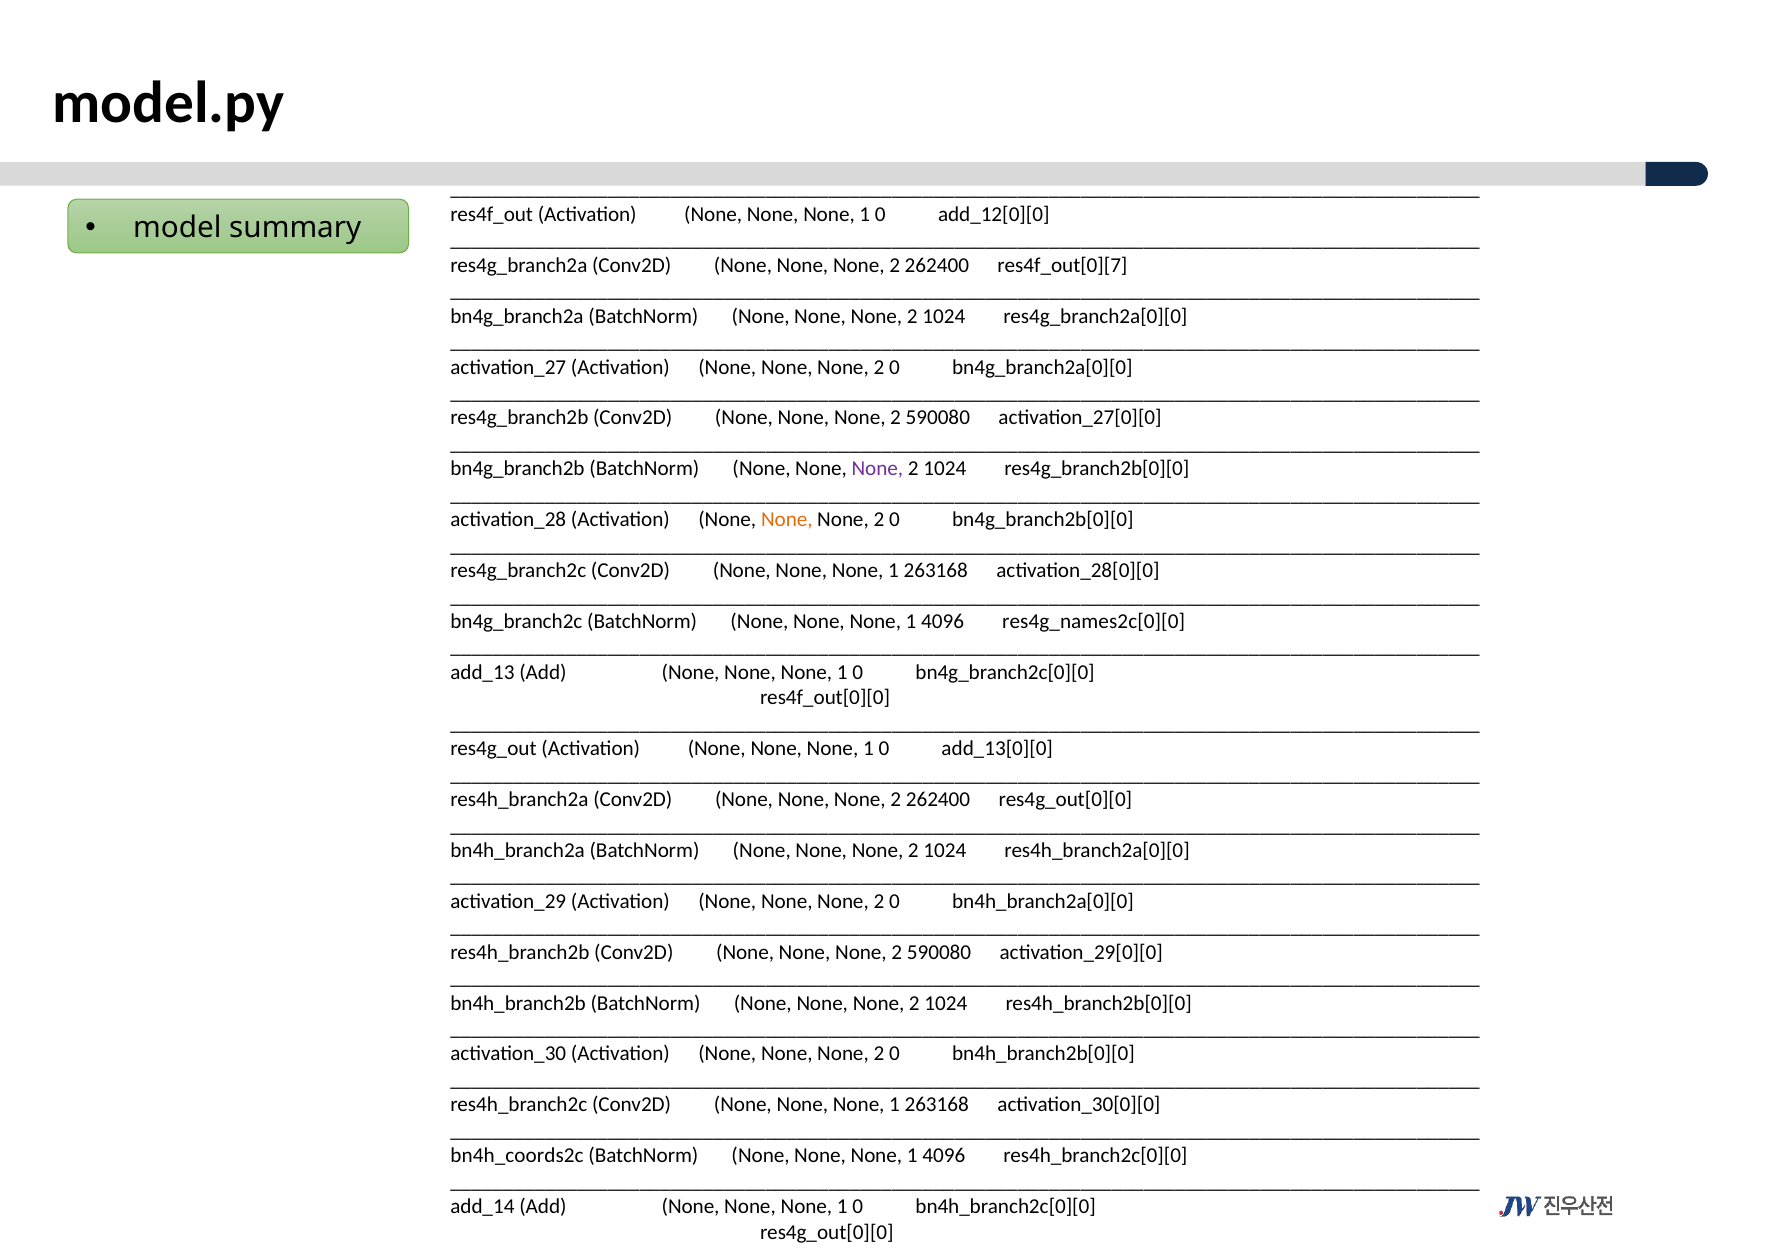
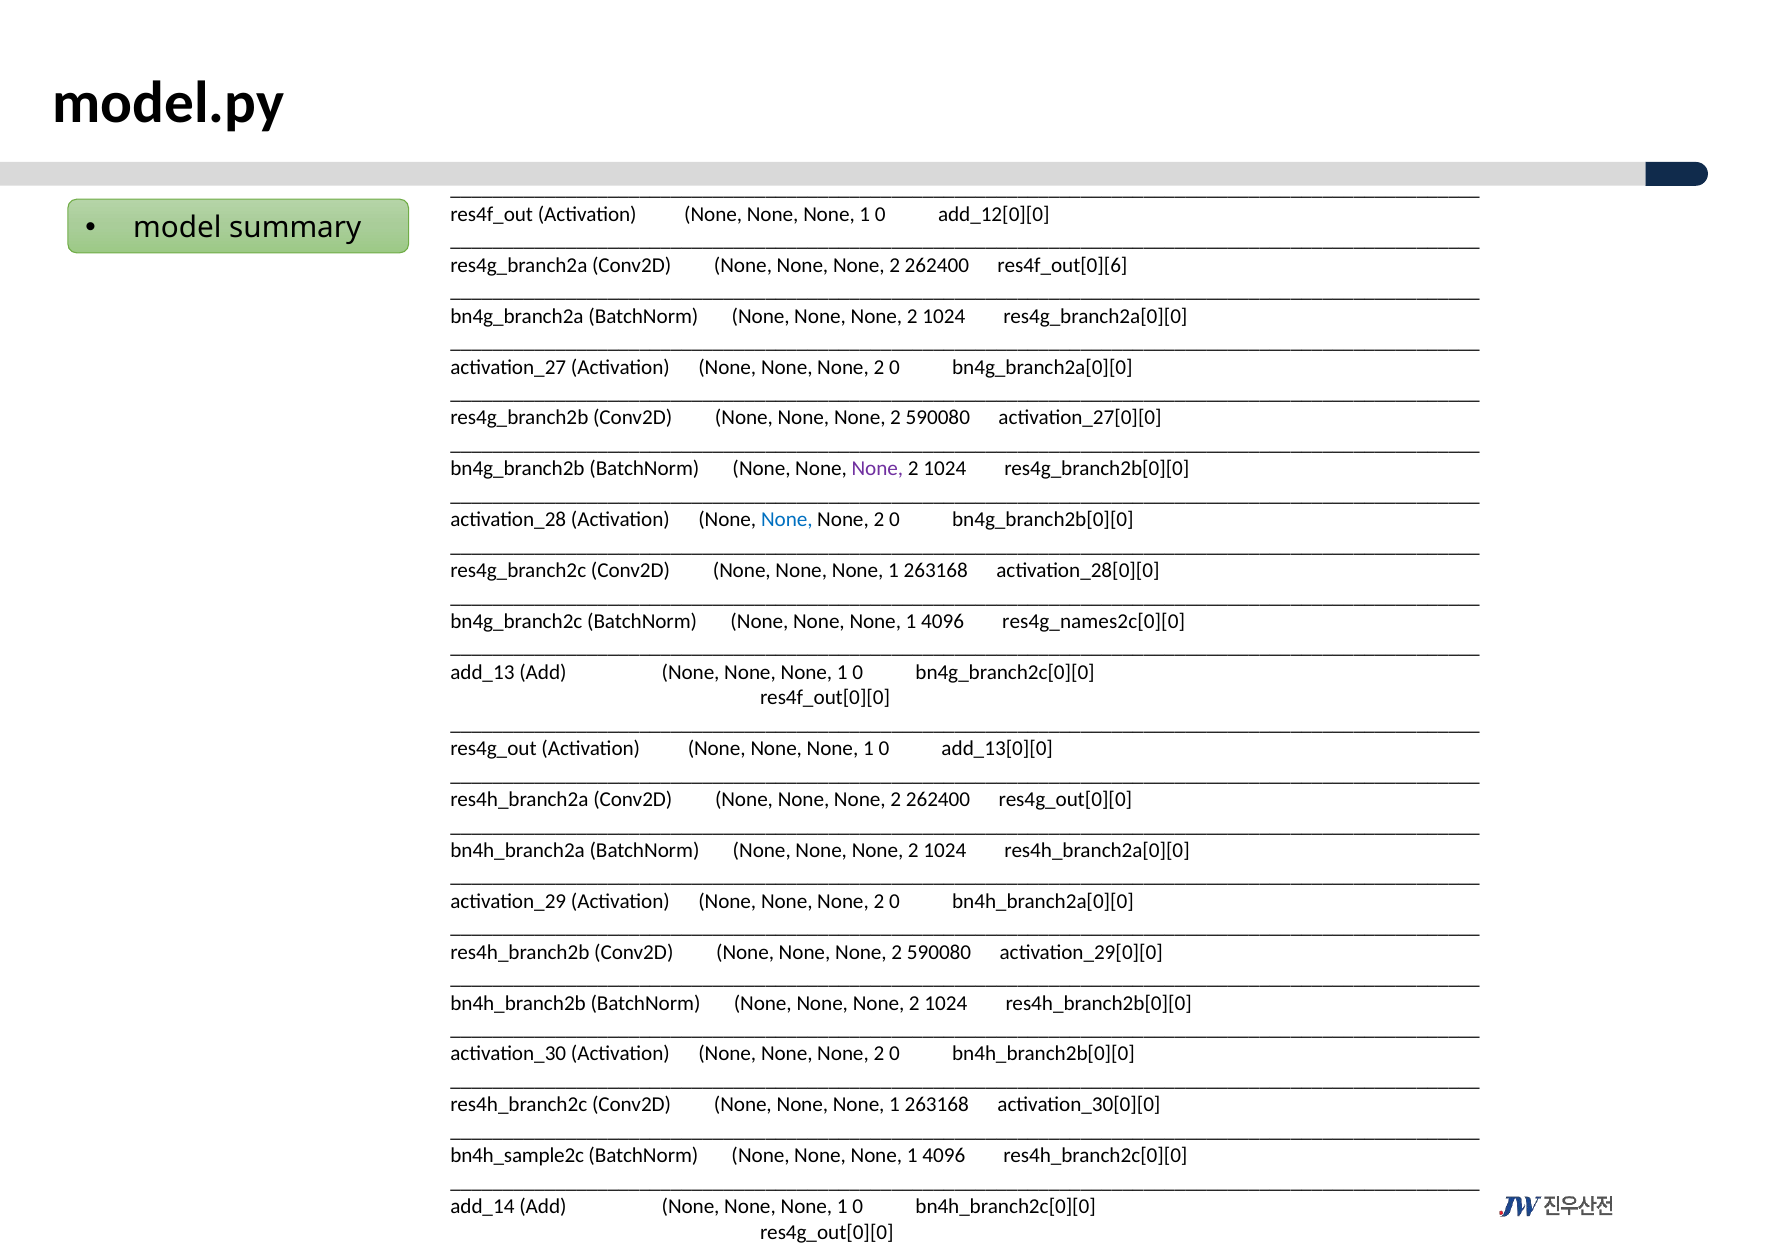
res4f_out[0][7: res4f_out[0][7 -> res4f_out[0][6
None at (787, 520) colour: orange -> blue
bn4h_coords2c: bn4h_coords2c -> bn4h_sample2c
